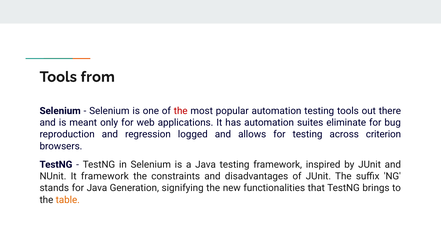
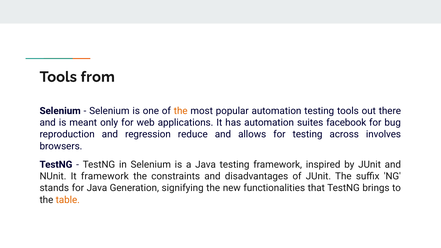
the at (181, 111) colour: red -> orange
eliminate: eliminate -> facebook
logged: logged -> reduce
criterion: criterion -> involves
